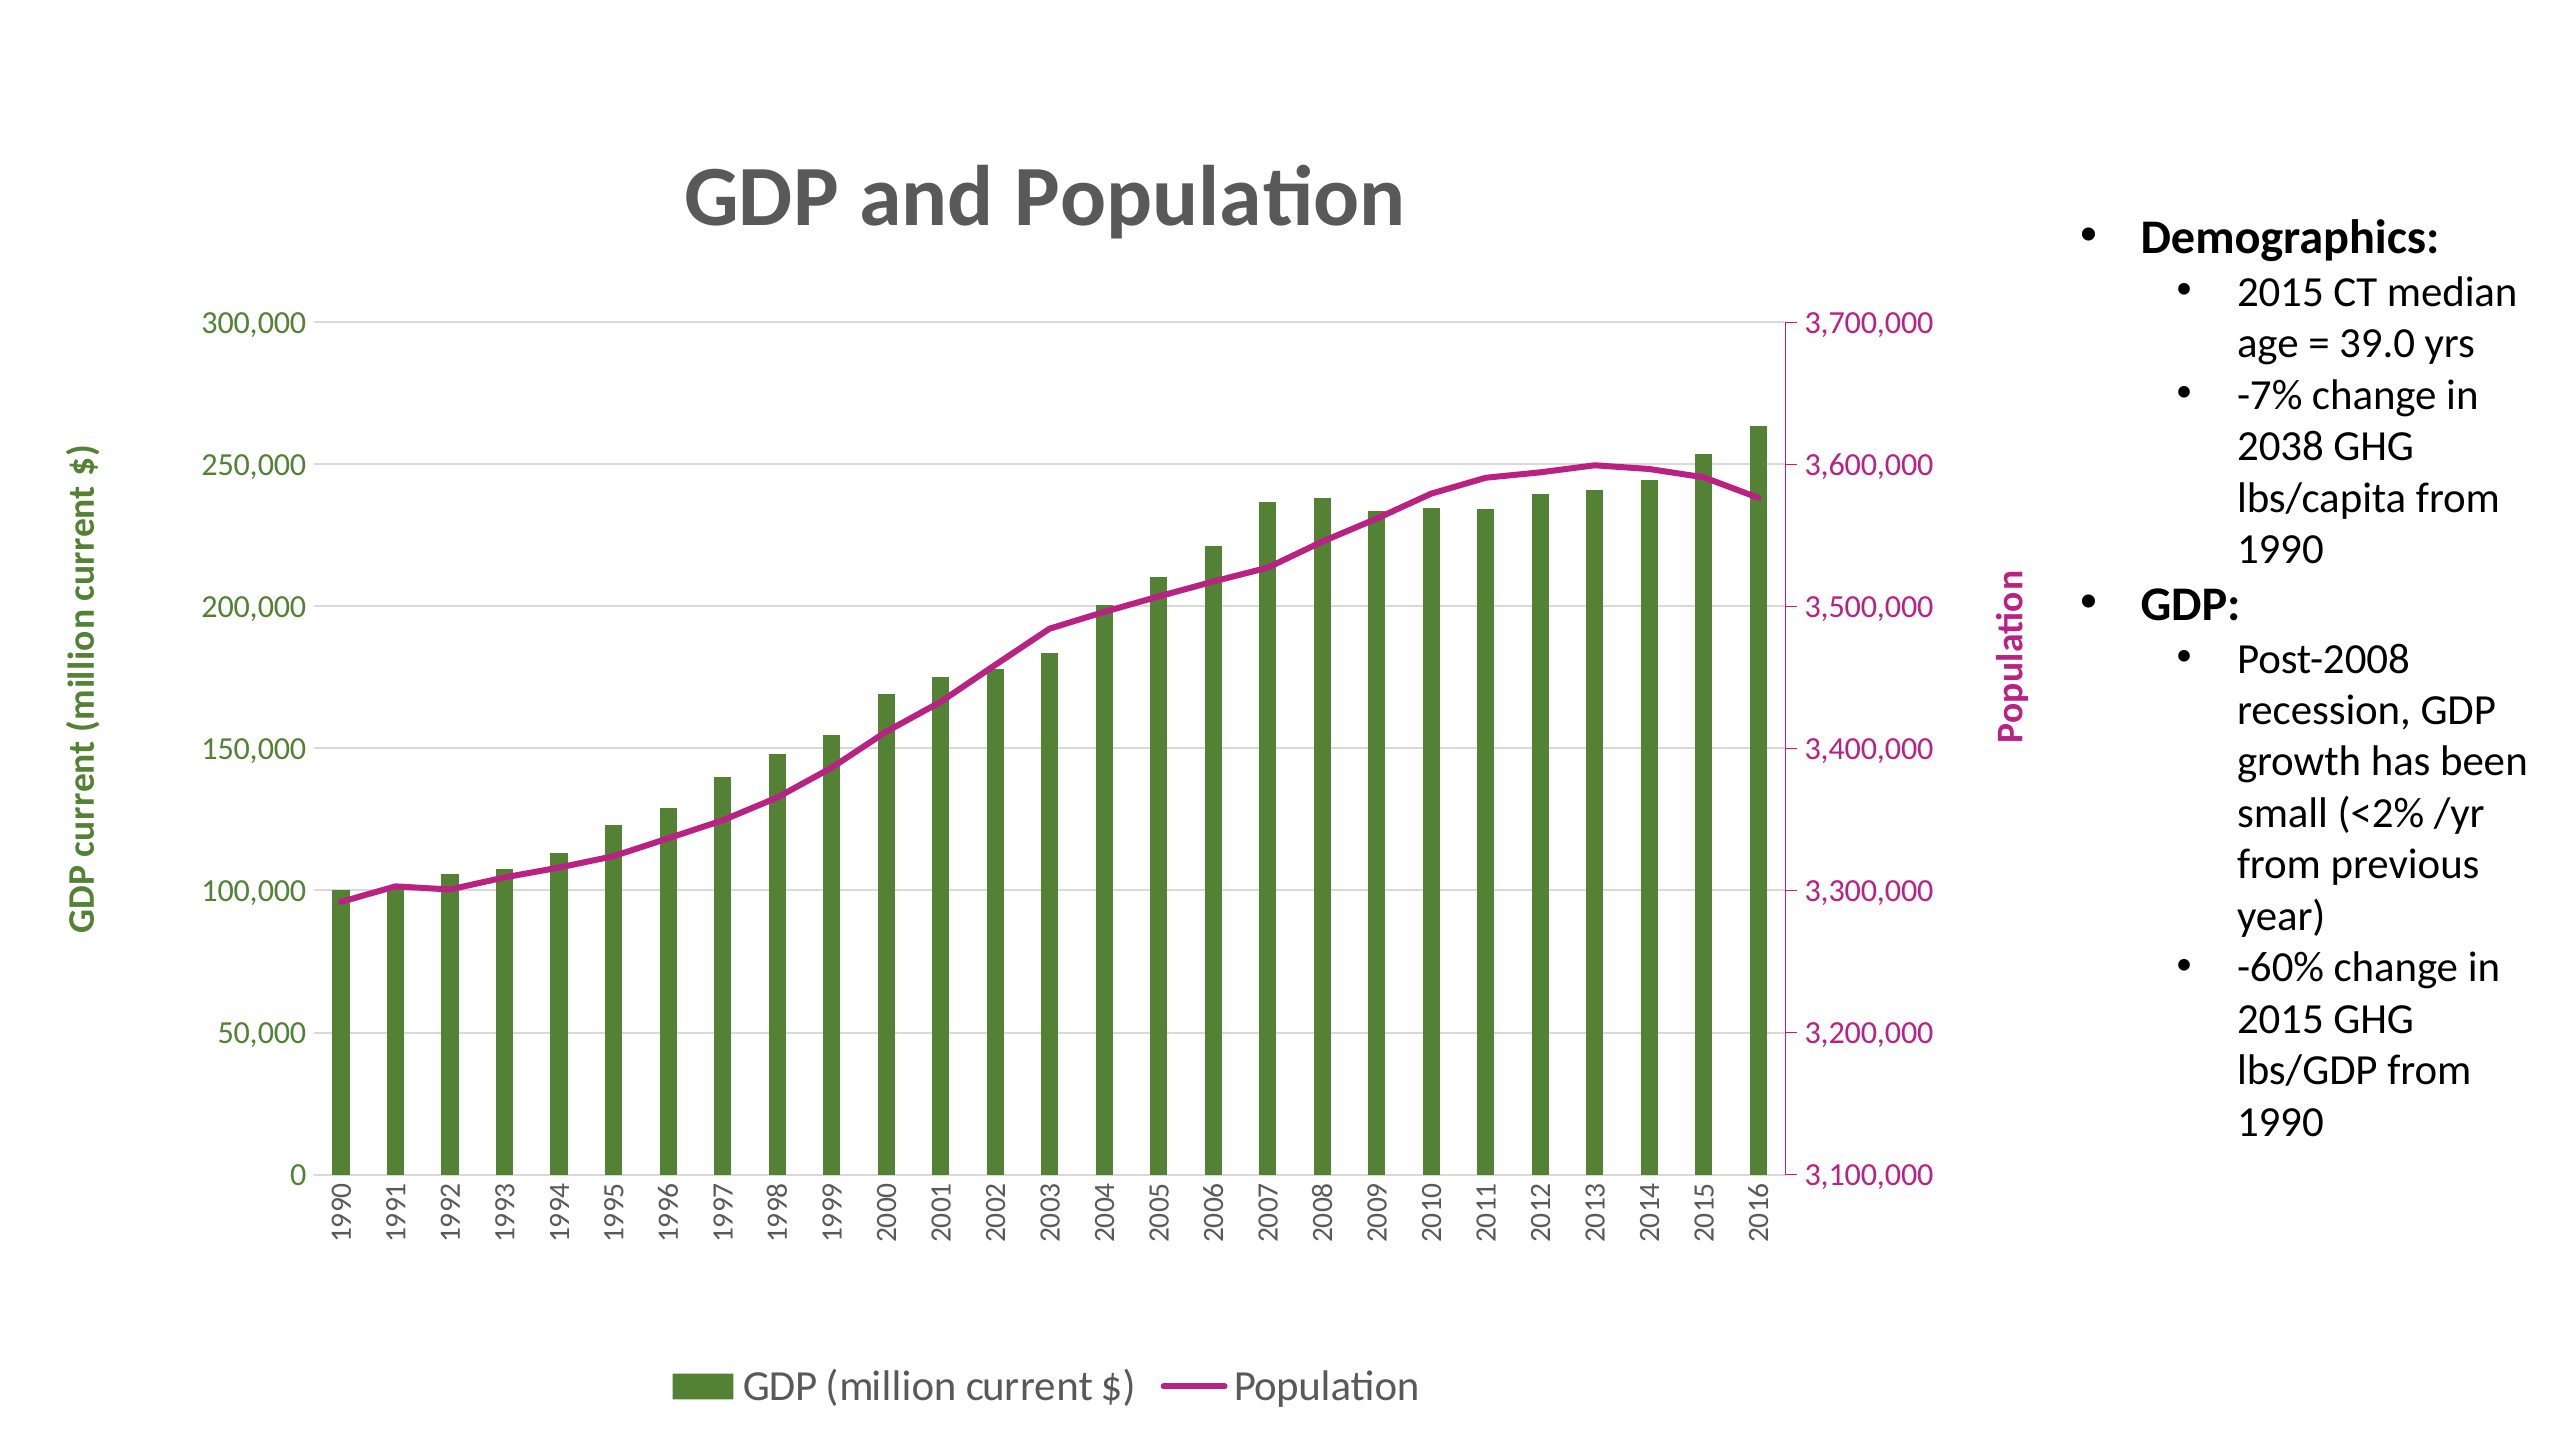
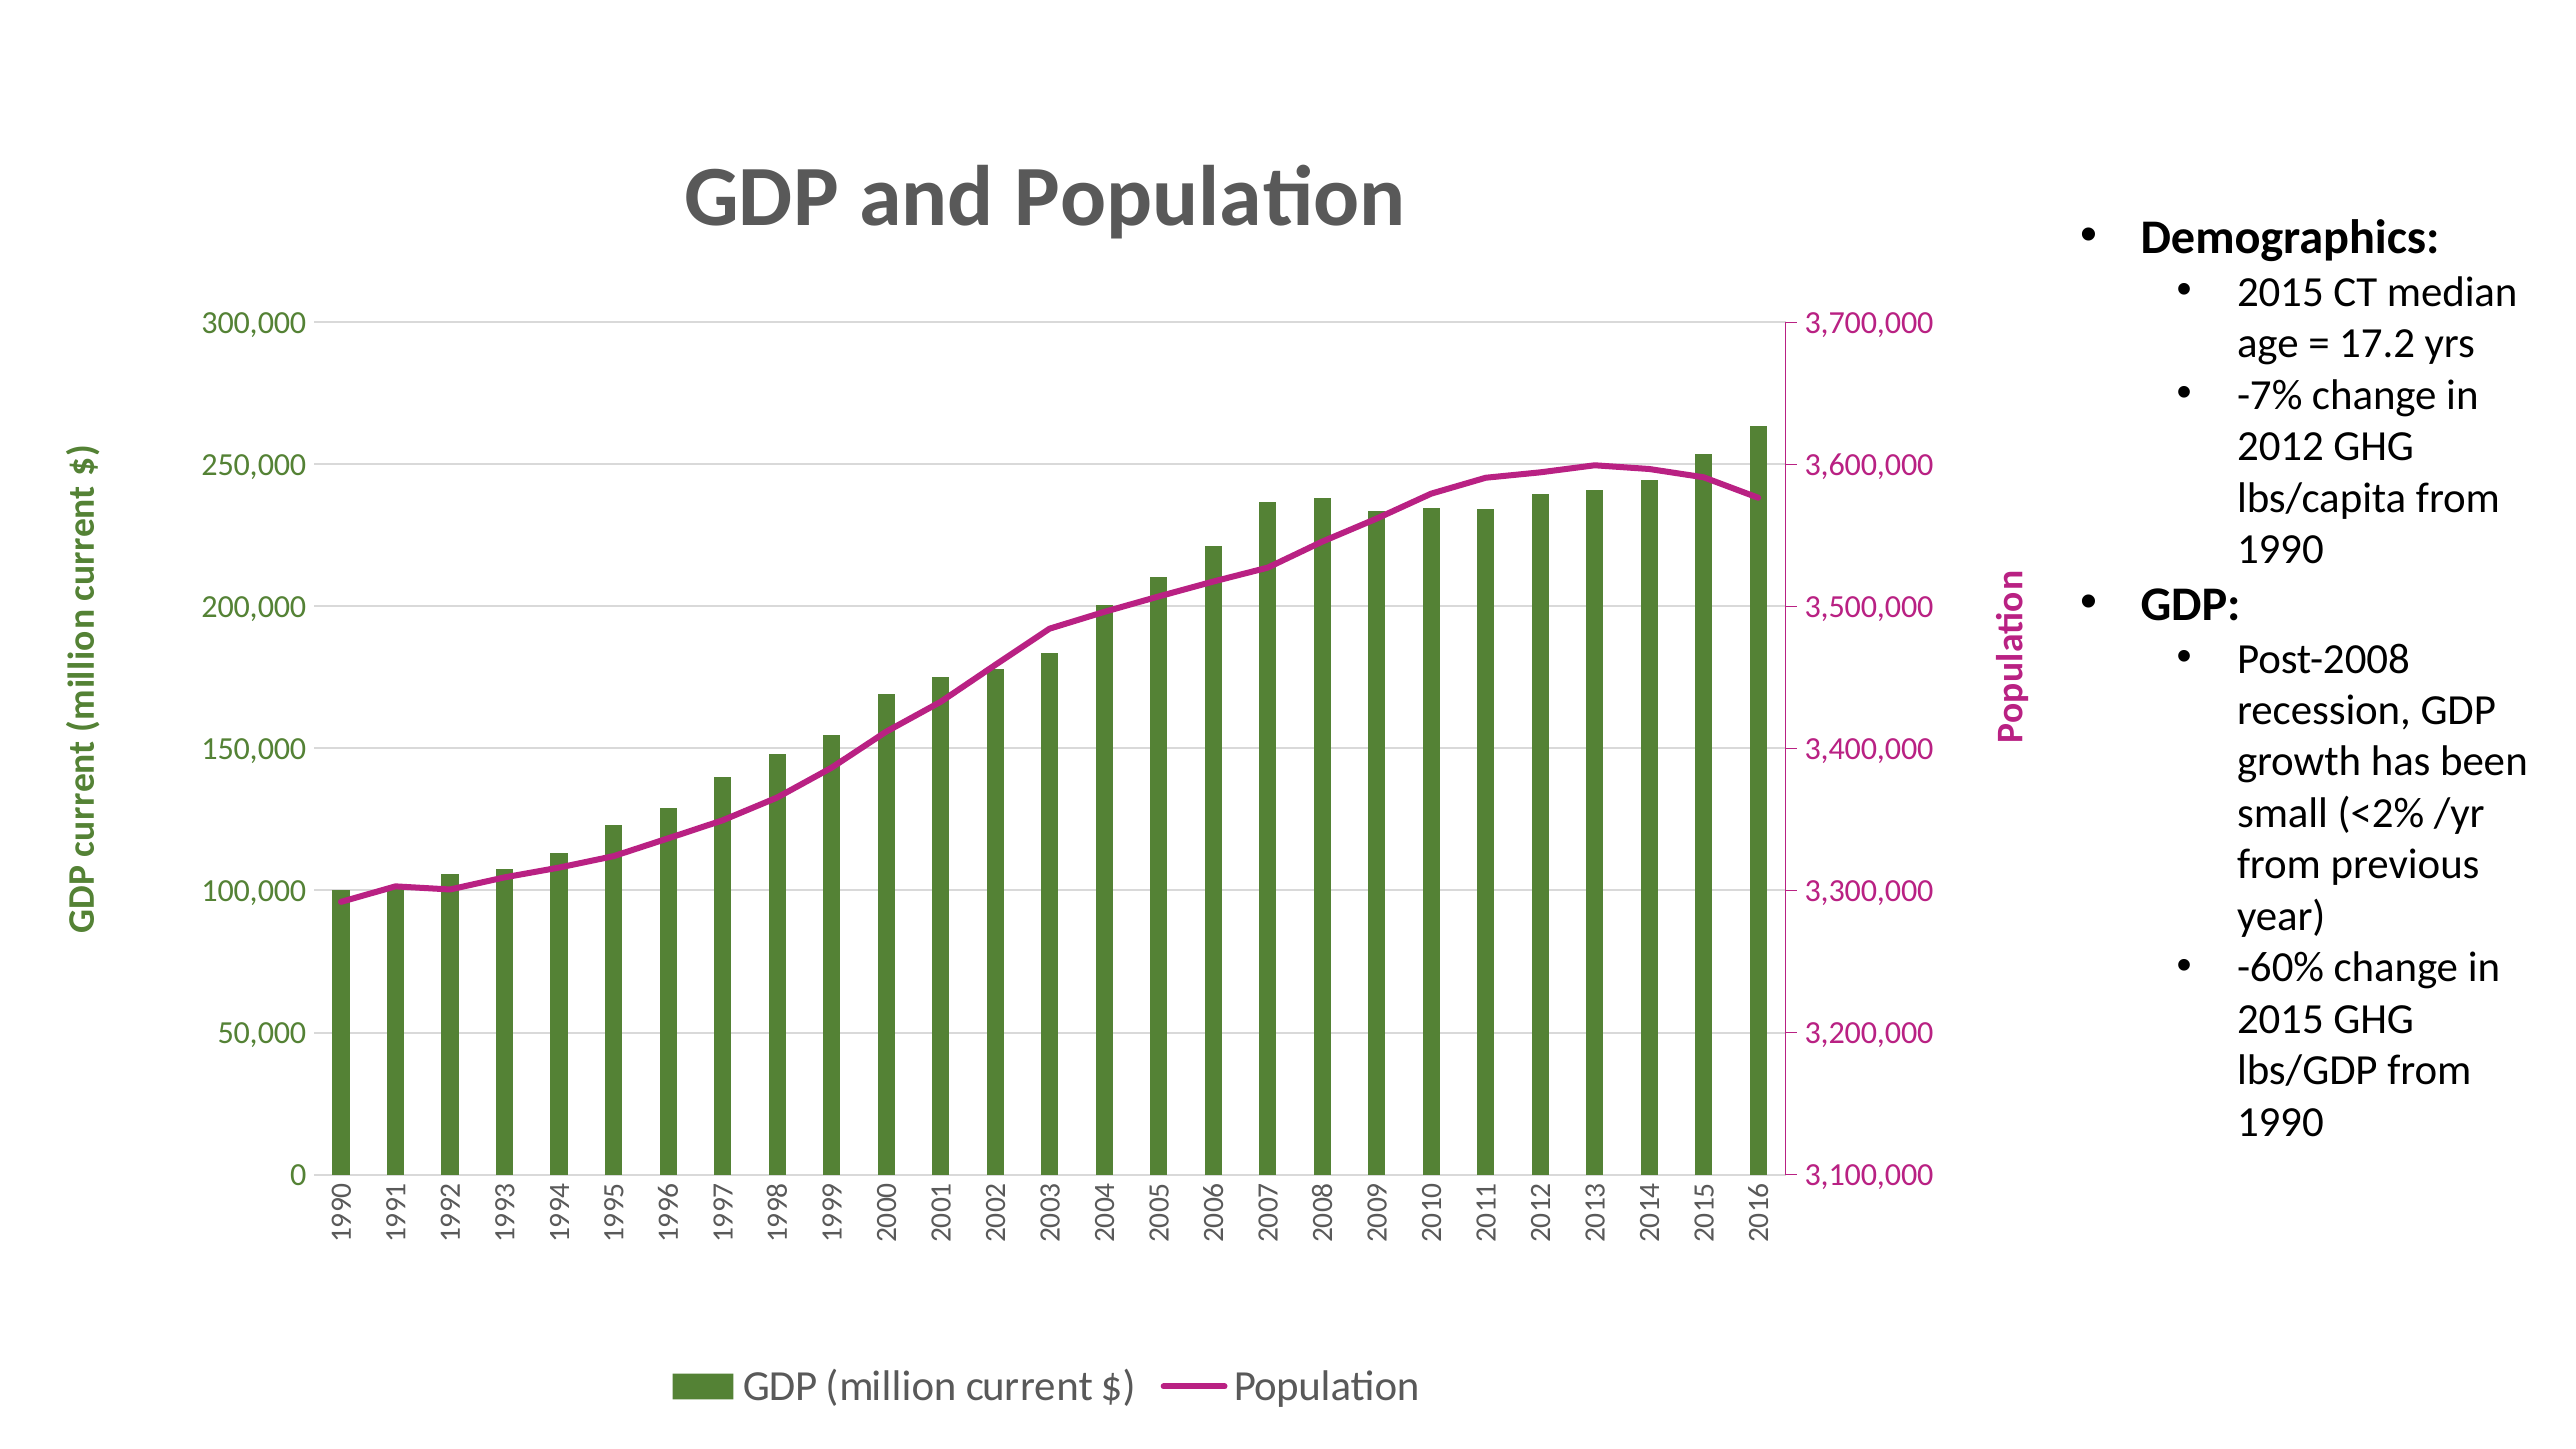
39.0: 39.0 -> 17.2
2038: 2038 -> 2012
